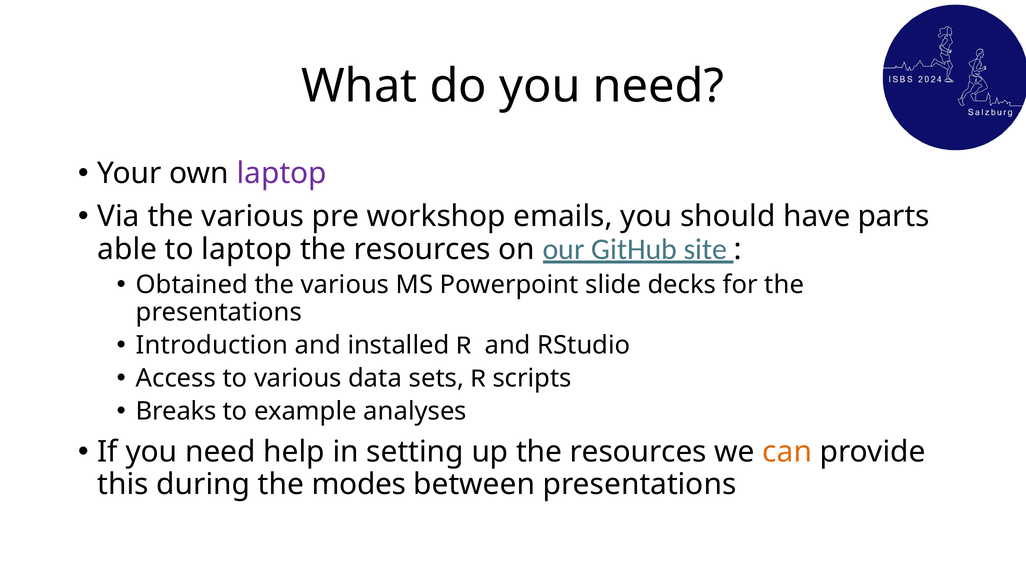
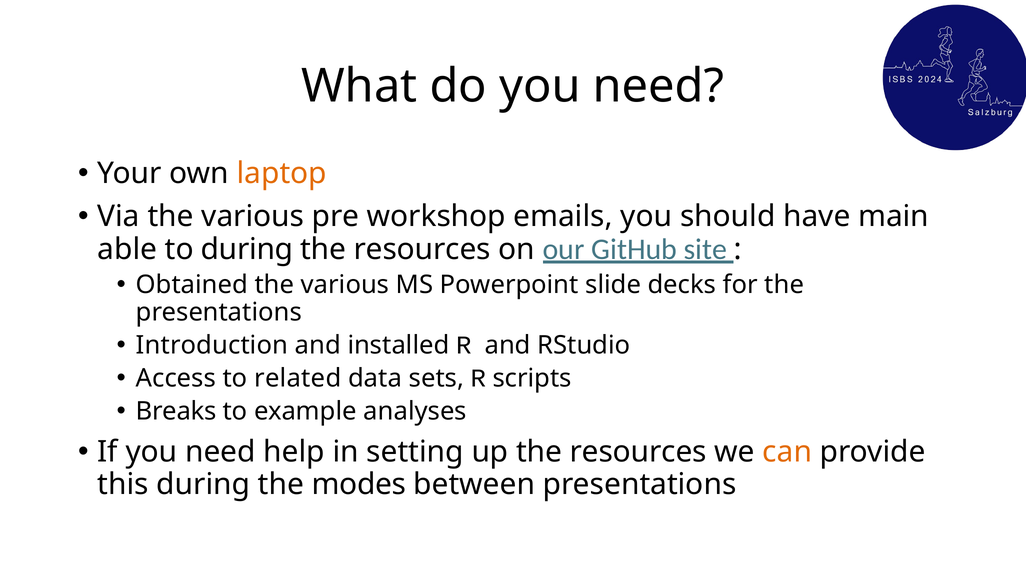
laptop at (282, 173) colour: purple -> orange
parts: parts -> main
to laptop: laptop -> during
to various: various -> related
